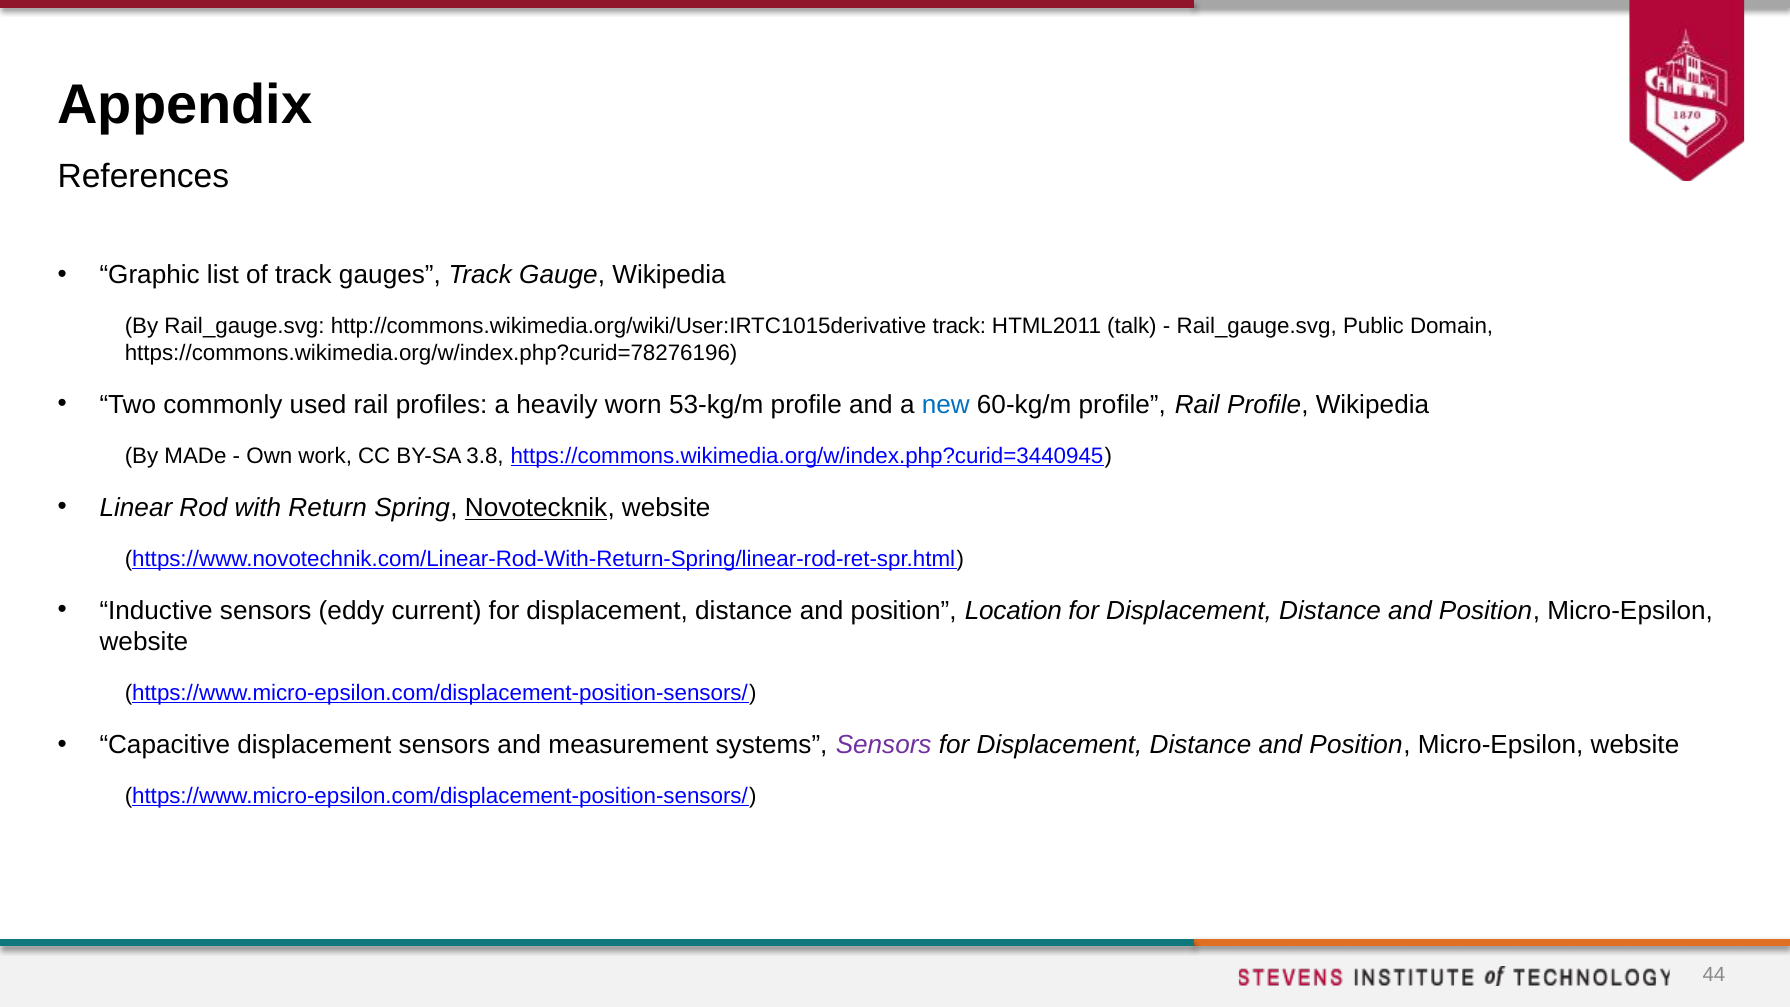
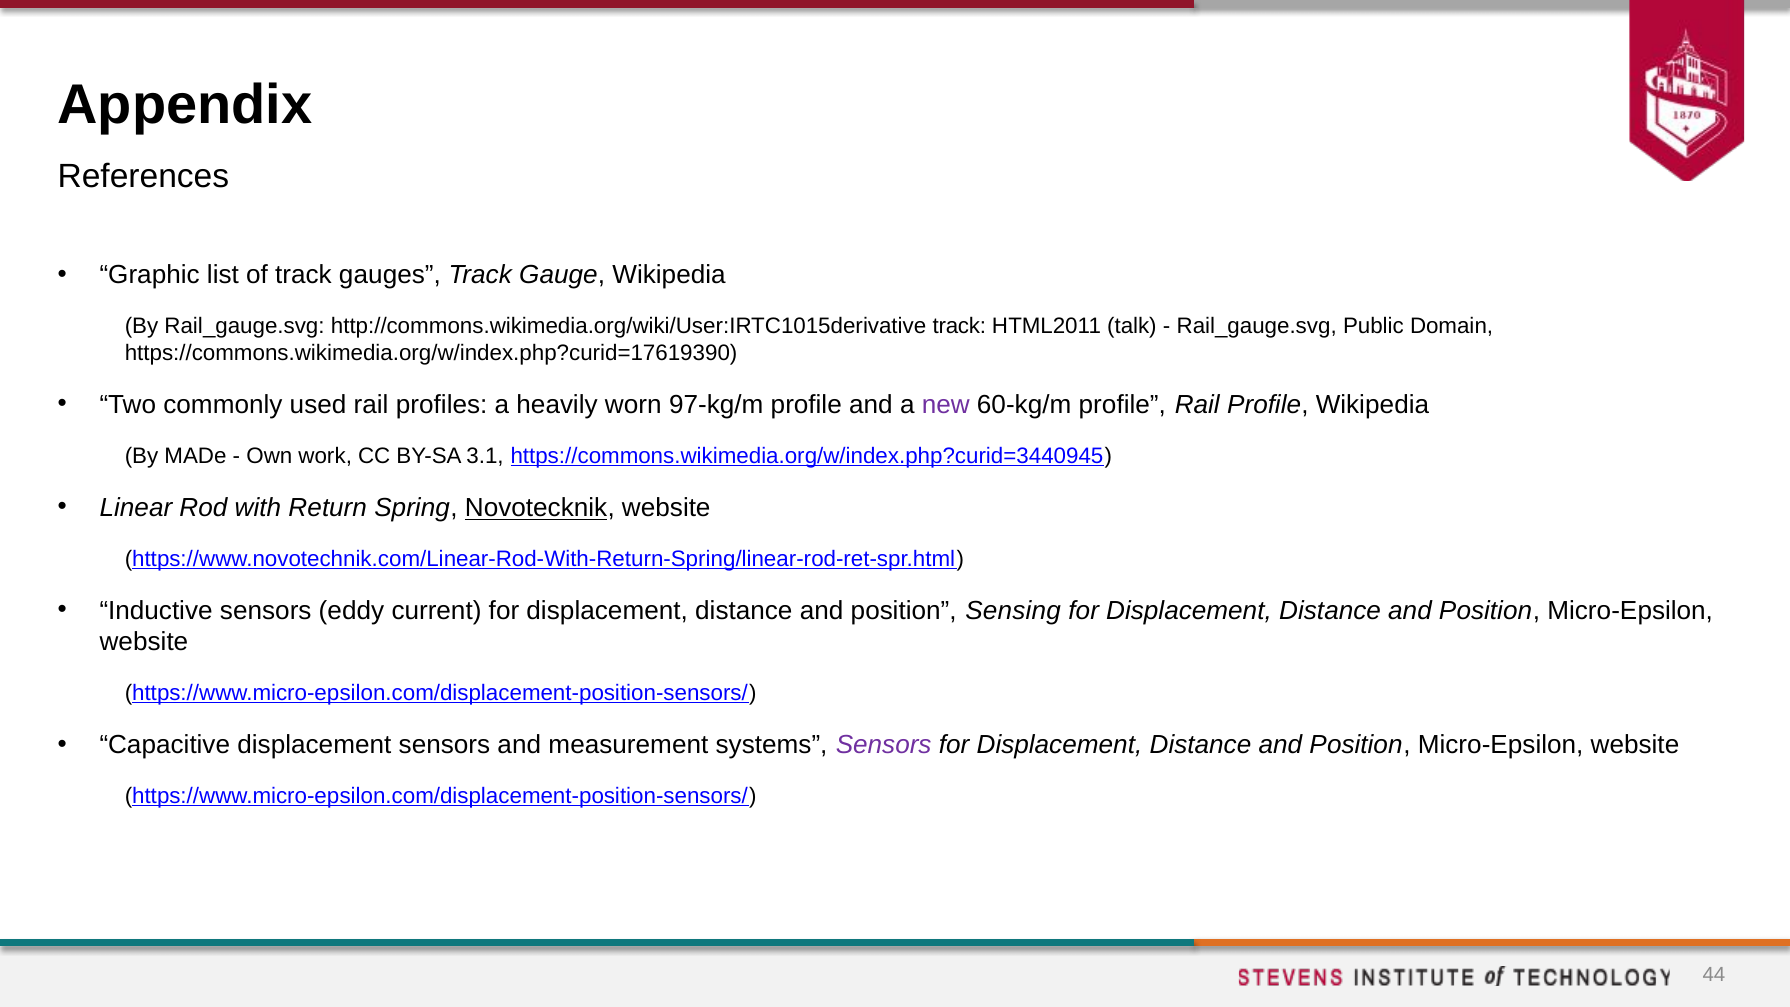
https://commons.wikimedia.org/w/index.php?curid=78276196: https://commons.wikimedia.org/w/index.php?curid=78276196 -> https://commons.wikimedia.org/w/index.php?curid=17619390
53-kg/m: 53-kg/m -> 97-kg/m
new colour: blue -> purple
3.8: 3.8 -> 3.1
Location: Location -> Sensing
